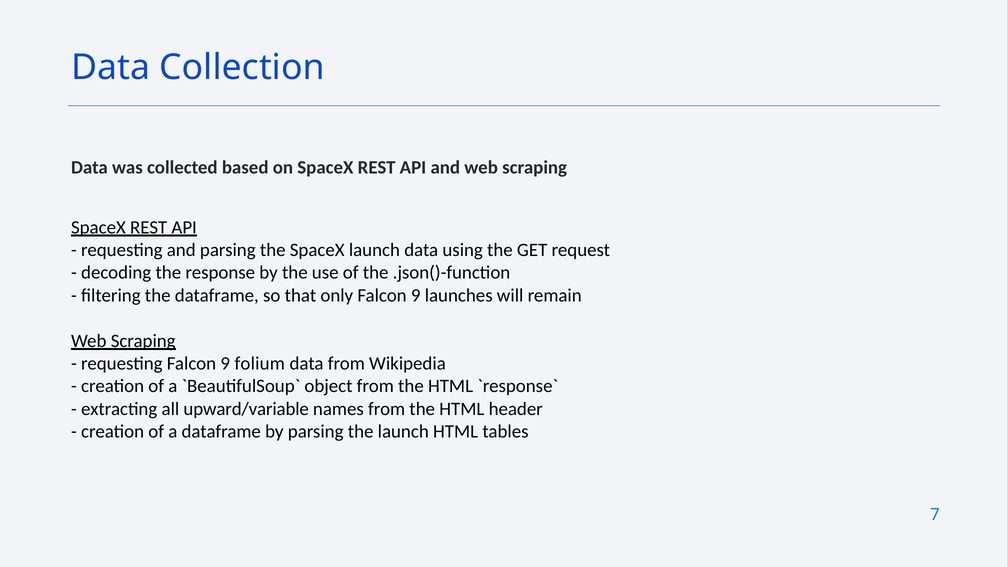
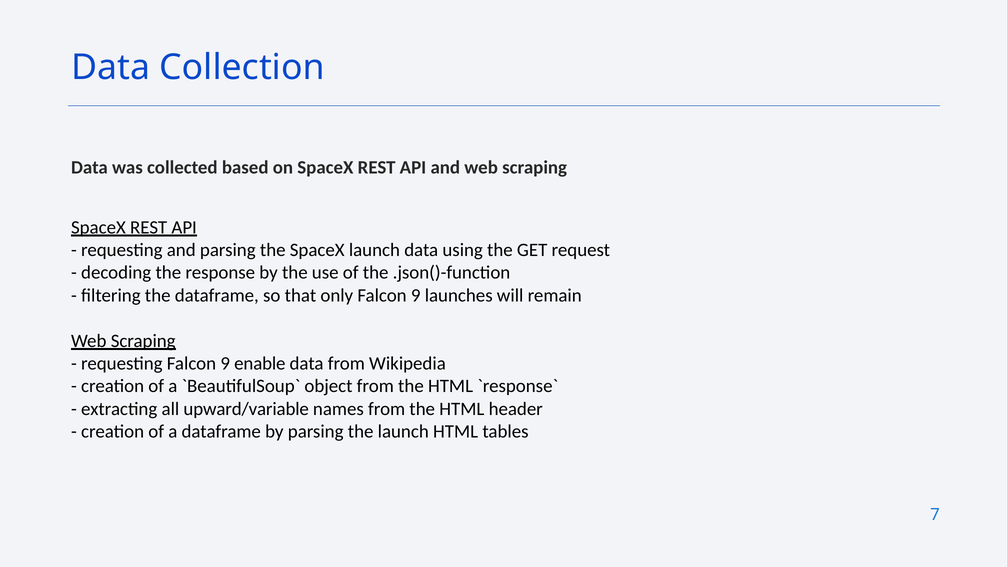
folium: folium -> enable
